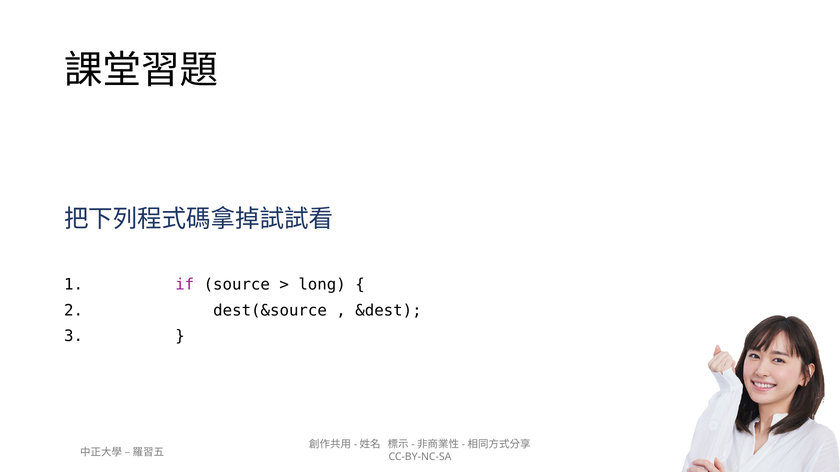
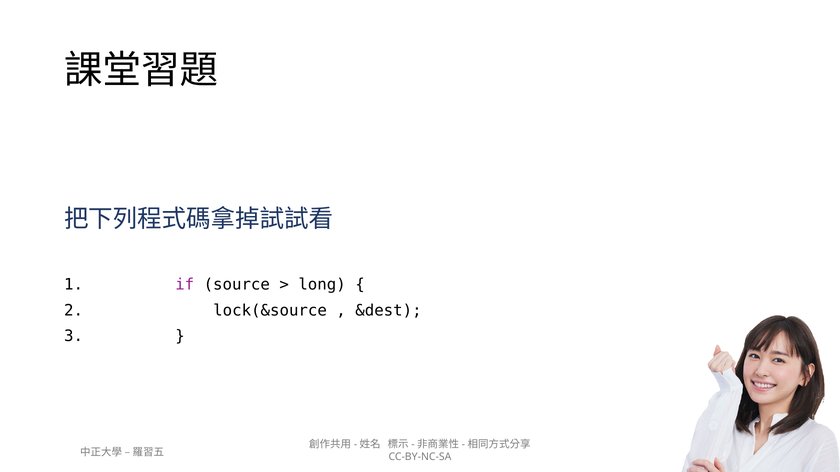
dest(&source: dest(&source -> lock(&source
